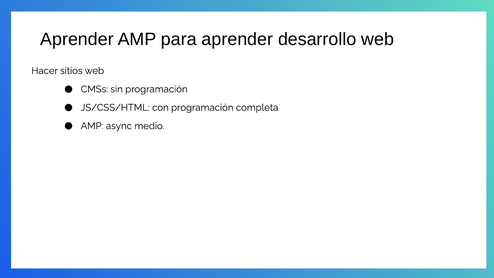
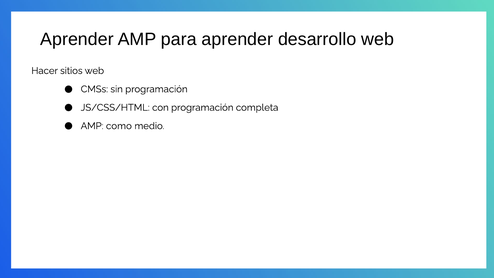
async: async -> como
